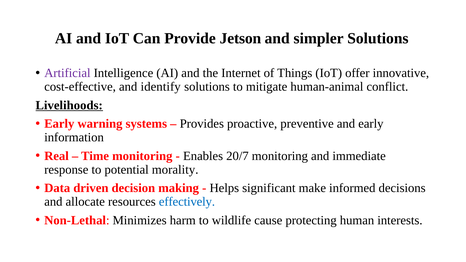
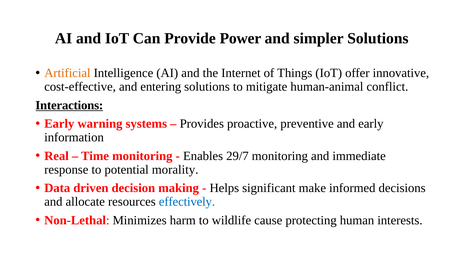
Jetson: Jetson -> Power
Artificial colour: purple -> orange
identify: identify -> entering
Livelihoods: Livelihoods -> Interactions
20/7: 20/7 -> 29/7
